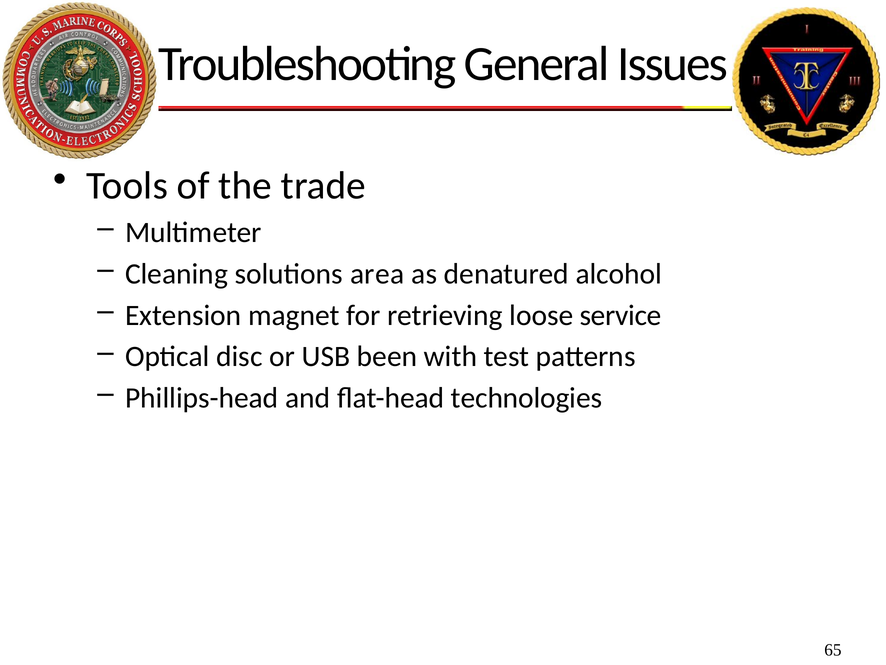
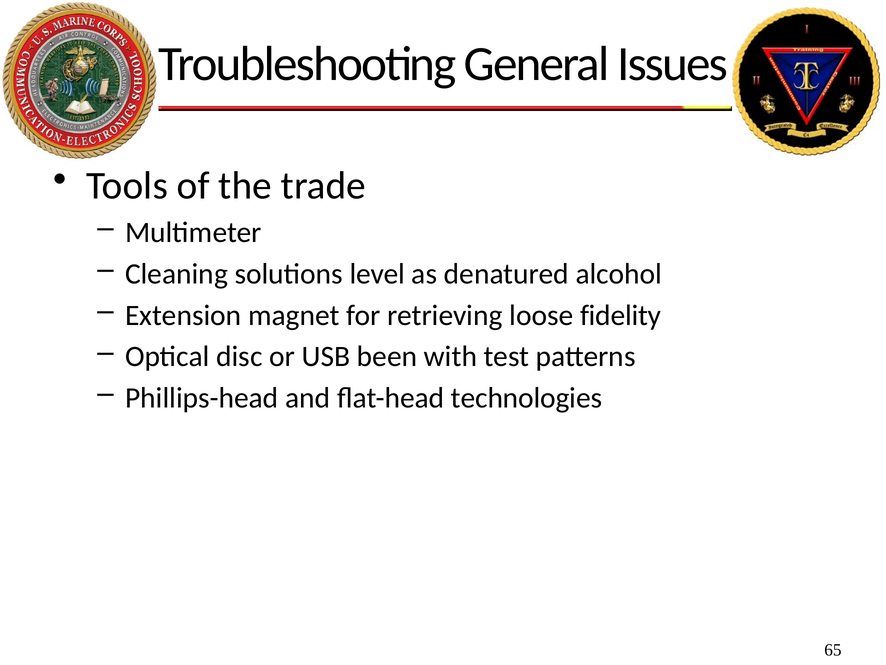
area: area -> level
service: service -> fidelity
